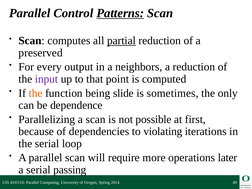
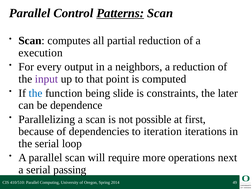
partial underline: present -> none
preserved: preserved -> execution
the at (36, 93) colour: orange -> blue
sometimes: sometimes -> constraints
only: only -> later
violating: violating -> iteration
later: later -> next
